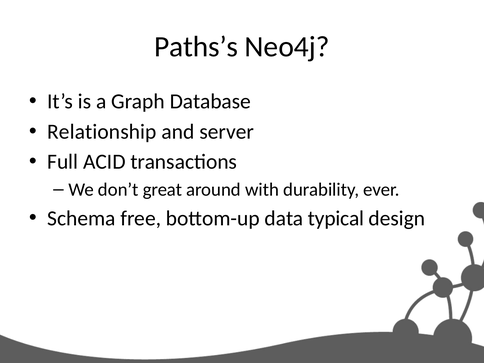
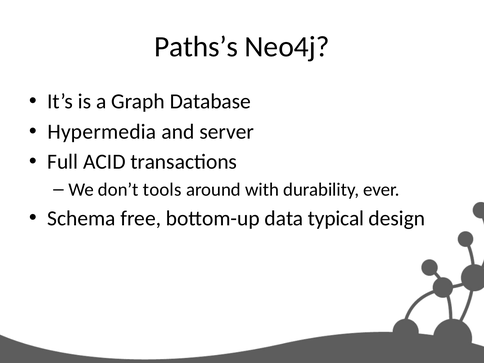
Relationship: Relationship -> Hypermedia
great: great -> tools
